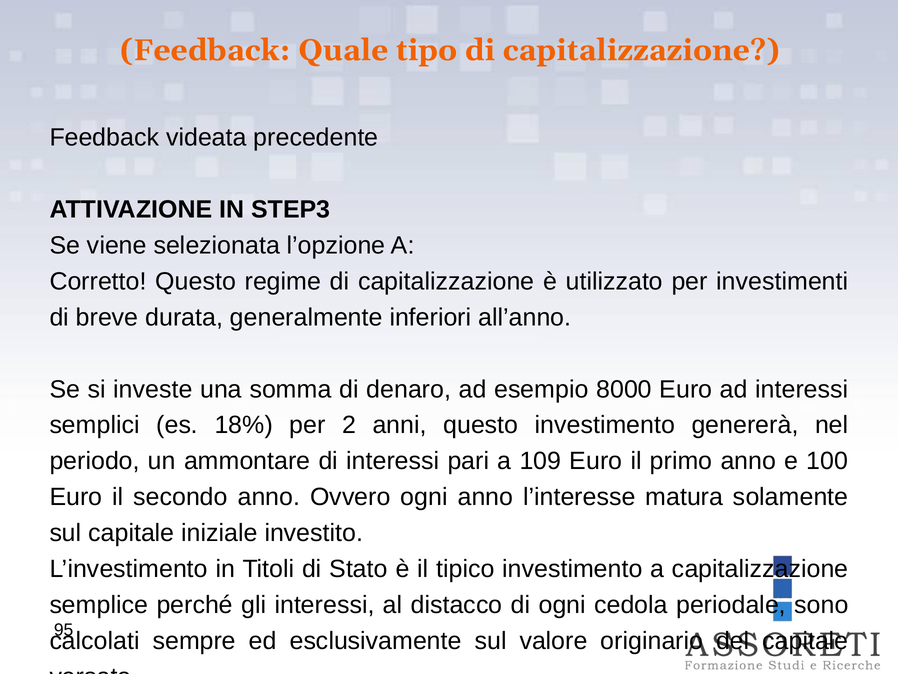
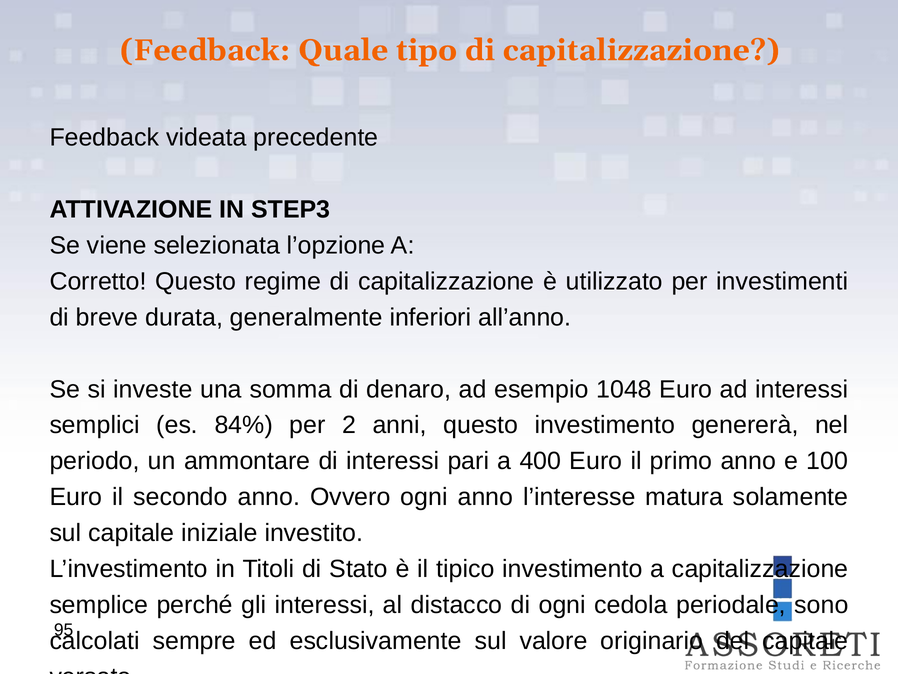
8000: 8000 -> 1048
18%: 18% -> 84%
109: 109 -> 400
